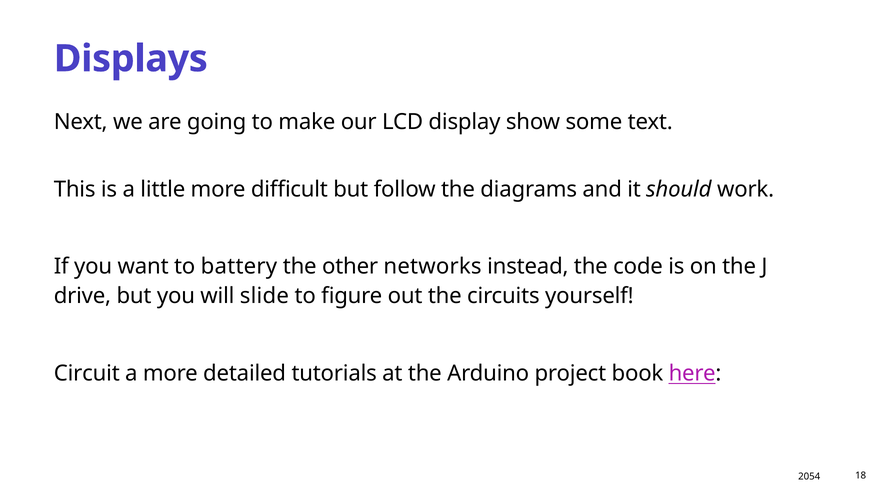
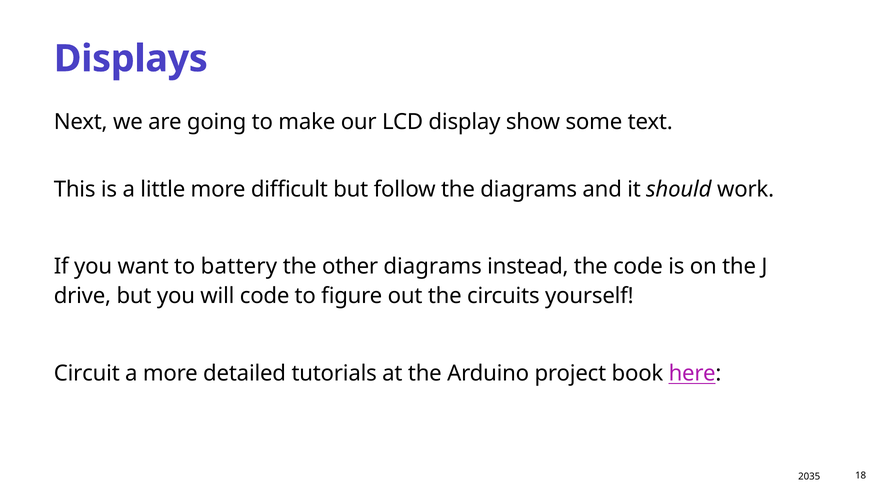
other networks: networks -> diagrams
will slide: slide -> code
2054: 2054 -> 2035
